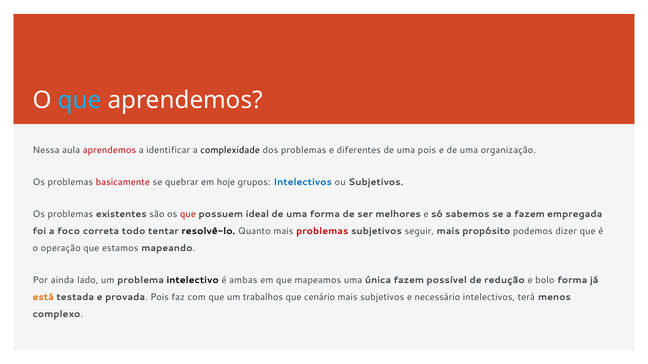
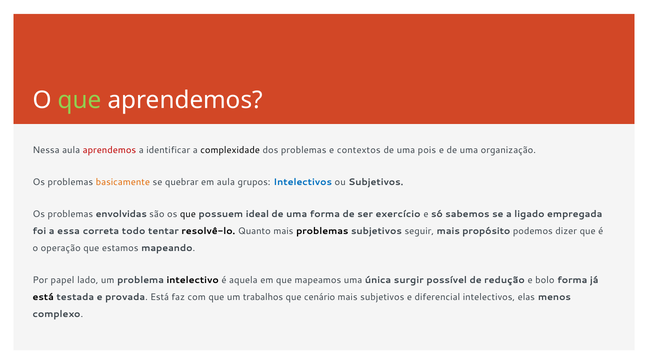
que at (80, 100) colour: light blue -> light green
diferentes: diferentes -> contextos
basicamente colour: red -> orange
em hoje: hoje -> aula
existentes: existentes -> envolvidas
que at (188, 214) colour: red -> black
melhores: melhores -> exercício
a fazem: fazem -> ligado
foco: foco -> essa
problemas at (322, 231) colour: red -> black
ainda: ainda -> papel
ambas: ambas -> aquela
única fazem: fazem -> surgir
está at (43, 297) colour: orange -> black
provada Pois: Pois -> Está
necessário: necessário -> diferencial
terá: terá -> elas
